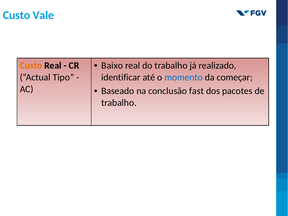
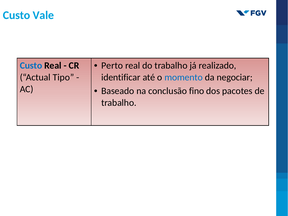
Baixo: Baixo -> Perto
Custo at (31, 66) colour: orange -> blue
começar: começar -> negociar
fast: fast -> fino
